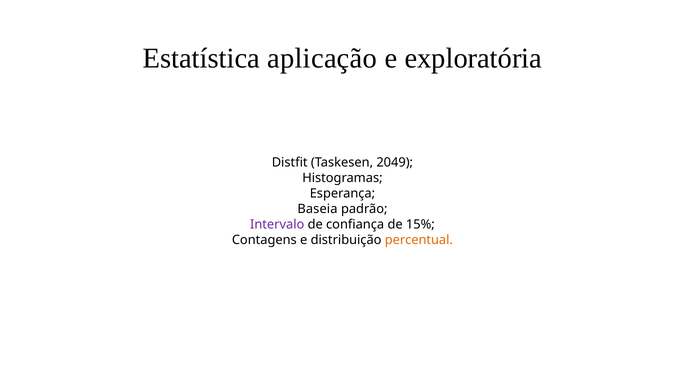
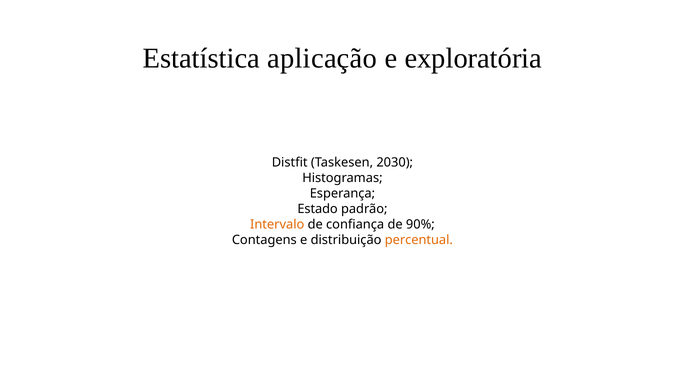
2049: 2049 -> 2030
Baseia: Baseia -> Estado
Intervalo colour: purple -> orange
15%: 15% -> 90%
